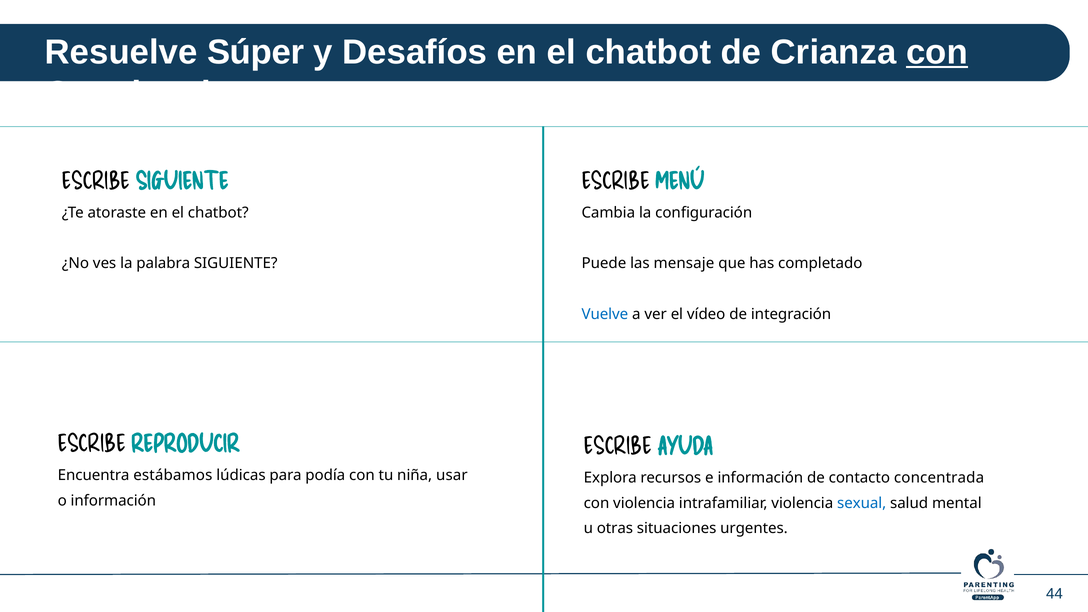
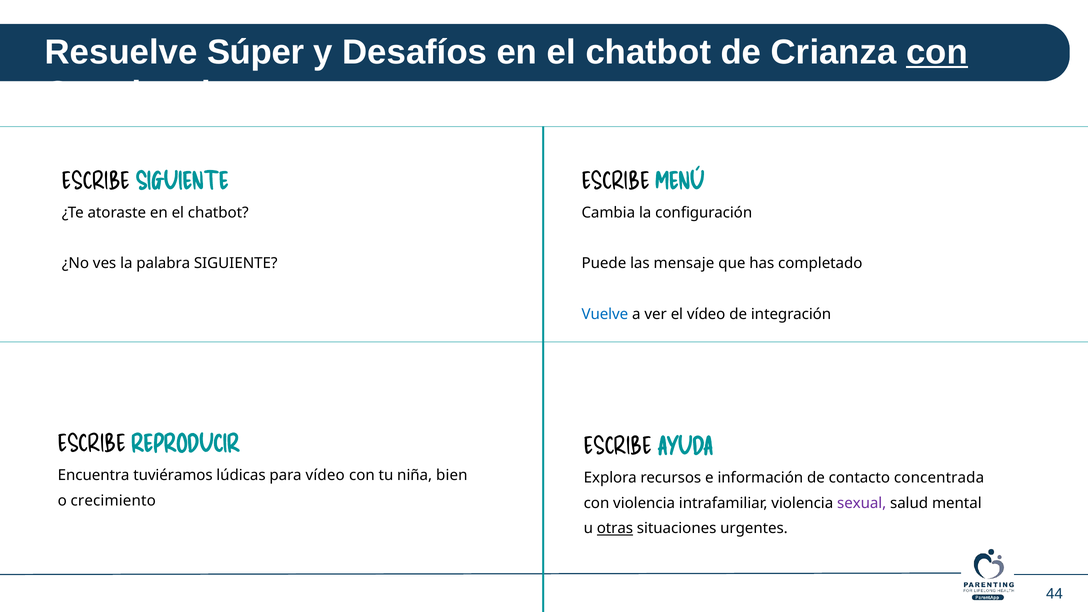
estábamos: estábamos -> tuviéramos
para podía: podía -> vídeo
usar: usar -> bien
o información: información -> crecimiento
sexual colour: blue -> purple
otras underline: none -> present
